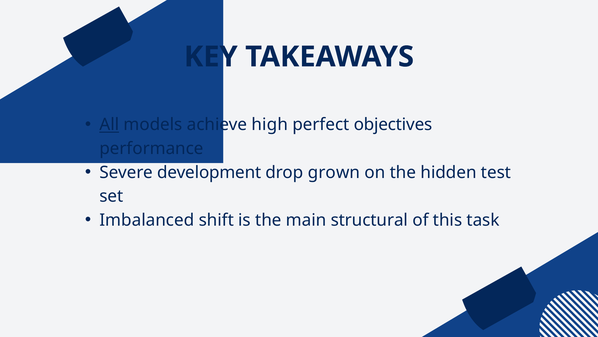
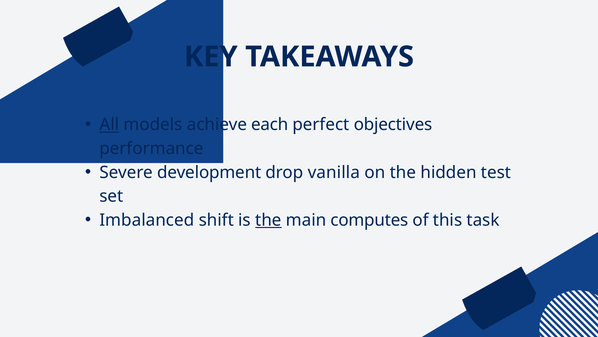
high: high -> each
grown: grown -> vanilla
the at (268, 220) underline: none -> present
structural: structural -> computes
